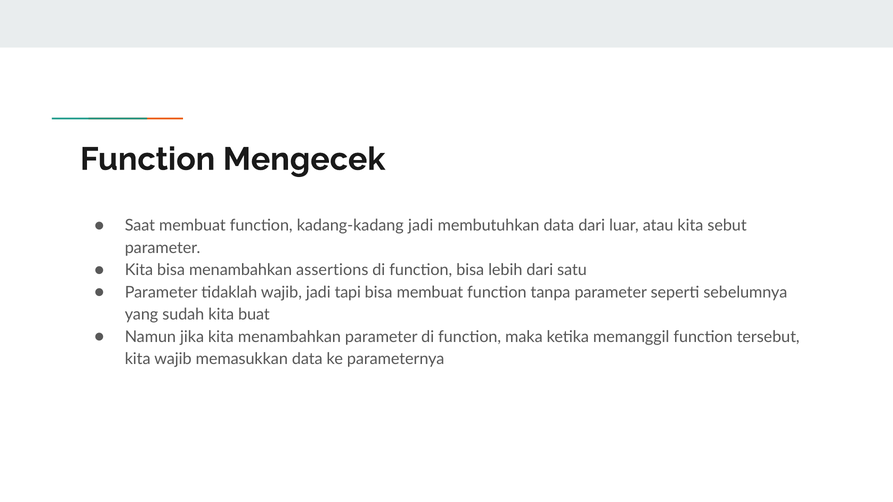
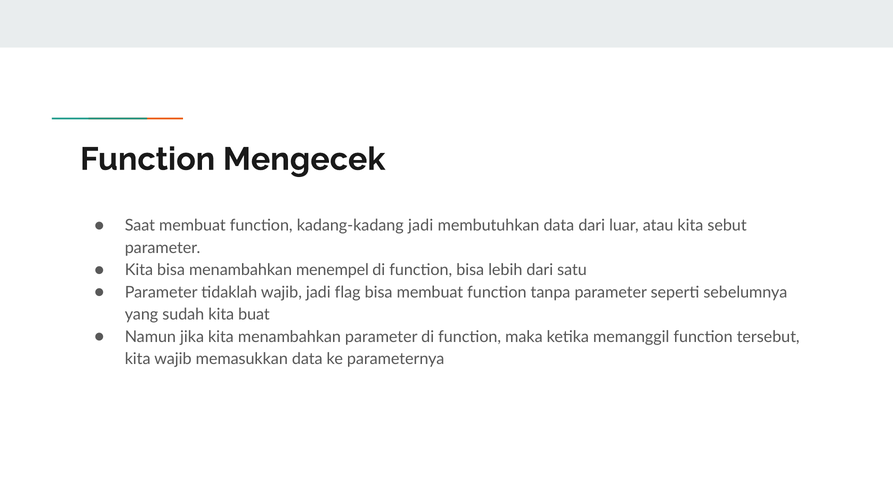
assertions: assertions -> menempel
tapi: tapi -> flag
